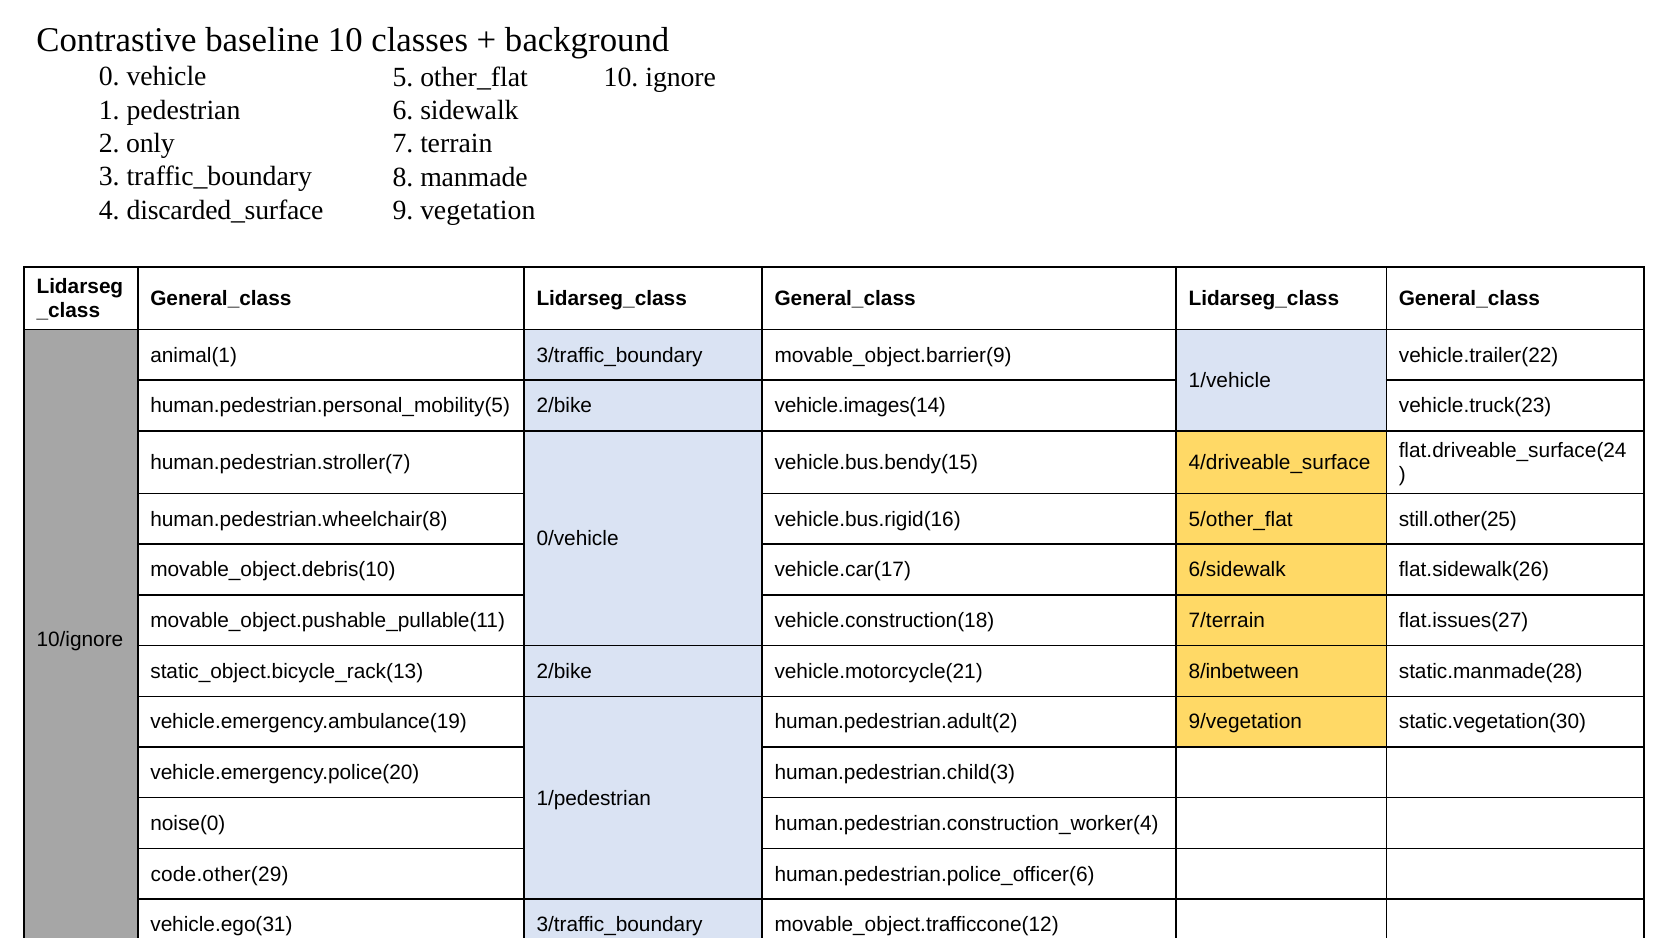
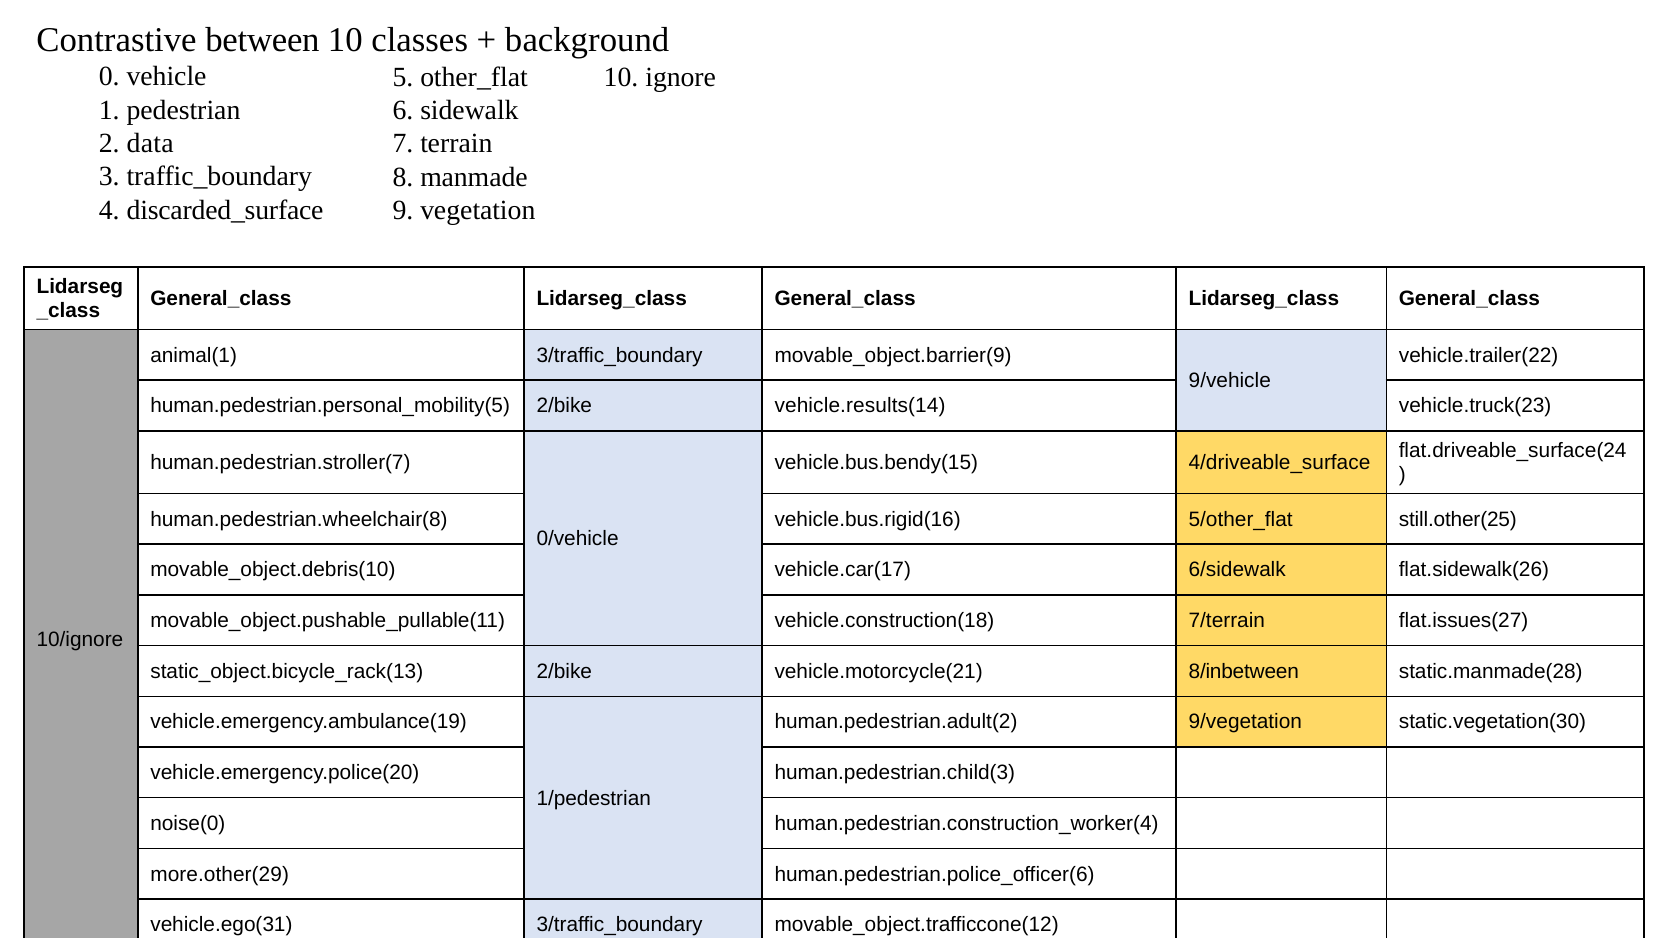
baseline: baseline -> between
only: only -> data
1/vehicle: 1/vehicle -> 9/vehicle
vehicle.images(14: vehicle.images(14 -> vehicle.results(14
code.other(29: code.other(29 -> more.other(29
